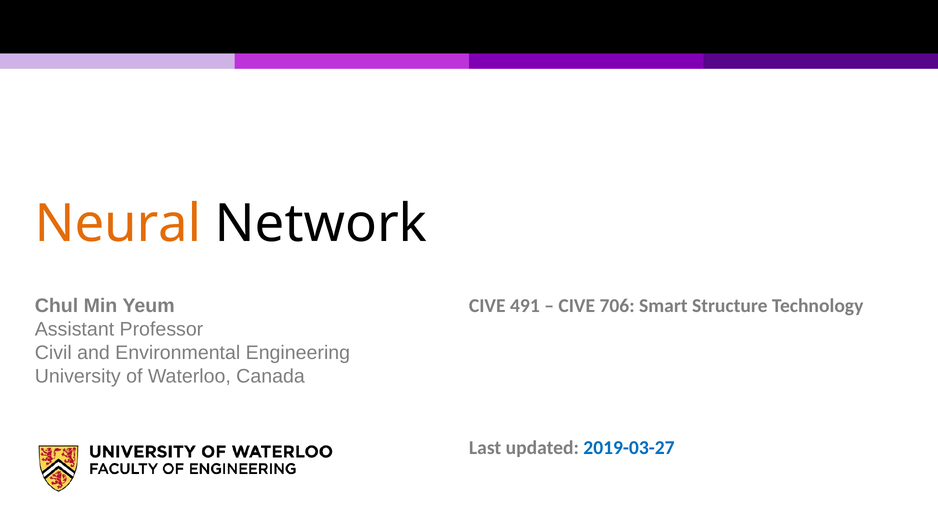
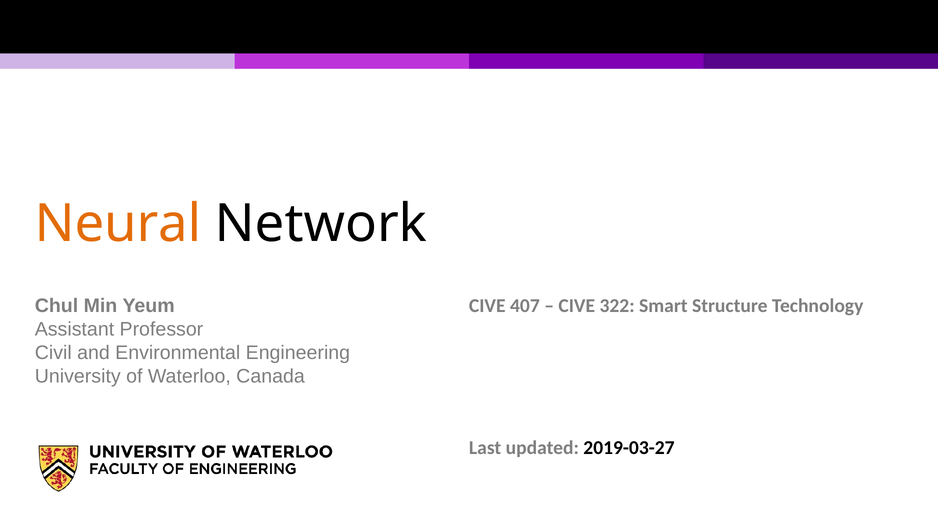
491: 491 -> 407
706: 706 -> 322
2019-03-27 colour: blue -> black
